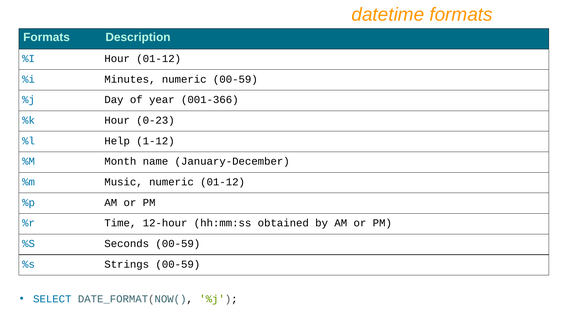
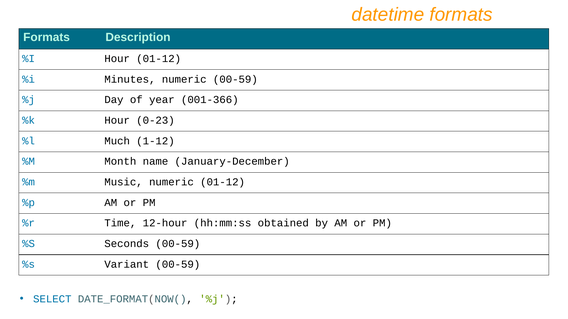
Help: Help -> Much
Strings: Strings -> Variant
